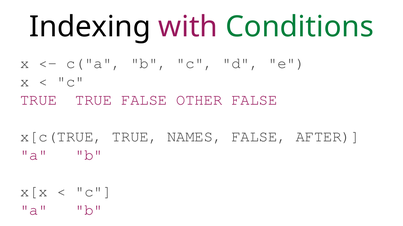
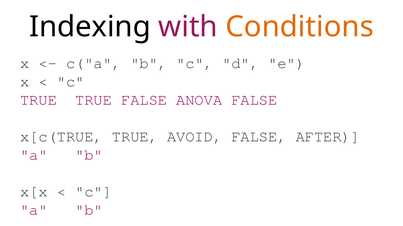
Conditions colour: green -> orange
OTHER: OTHER -> ANOVA
NAMES: NAMES -> AVOID
